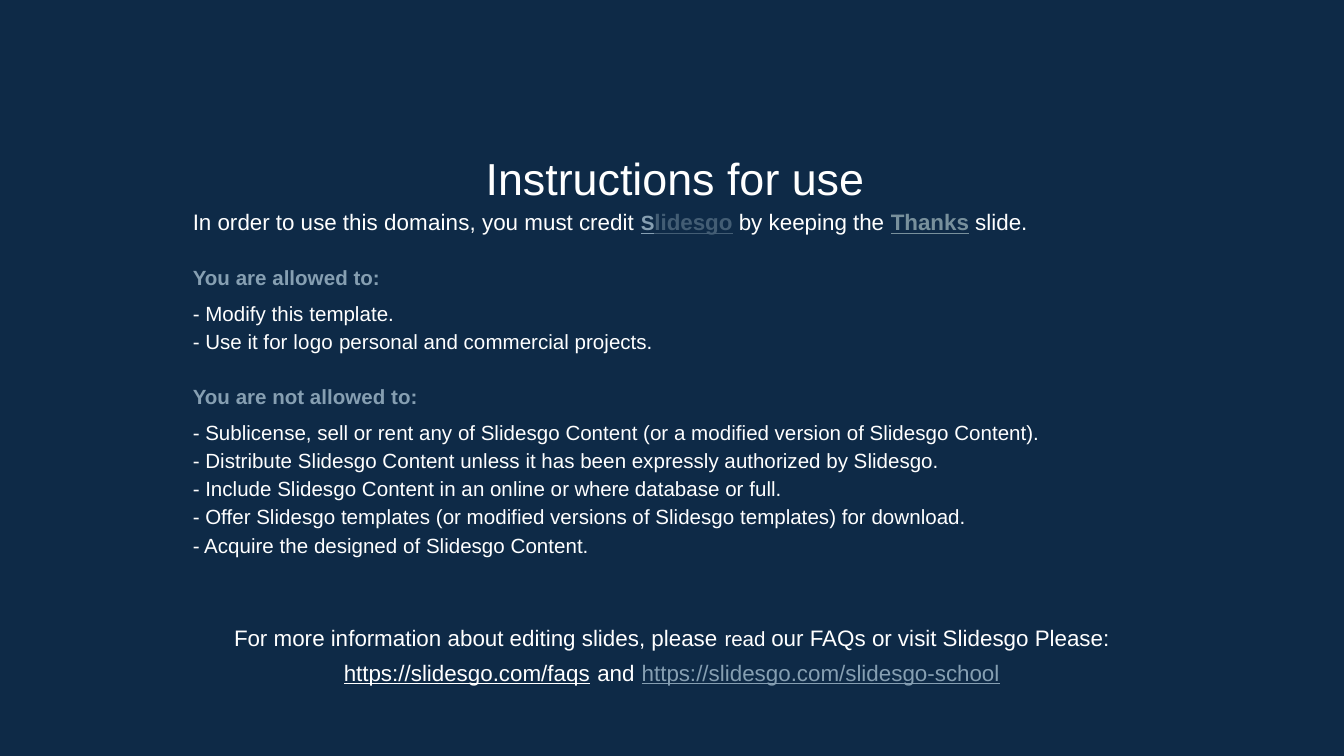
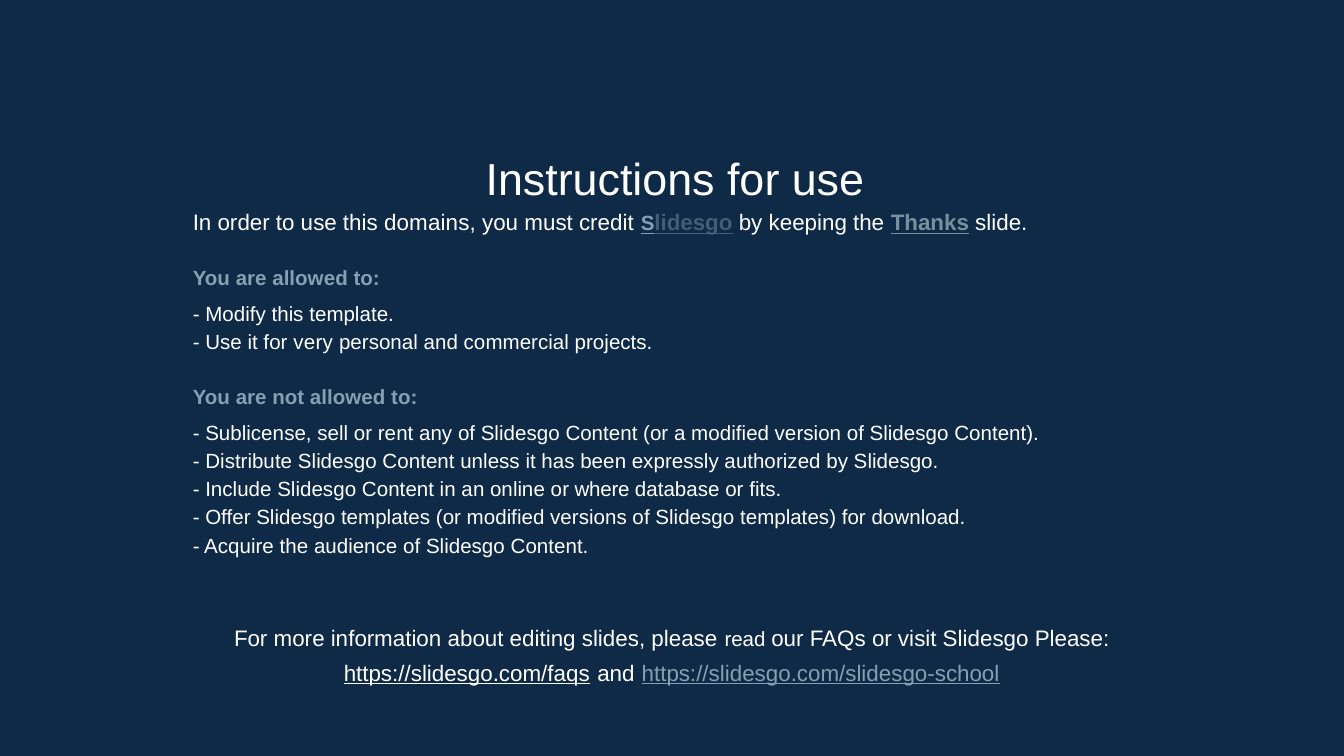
logo: logo -> very
full: full -> fits
designed: designed -> audience
